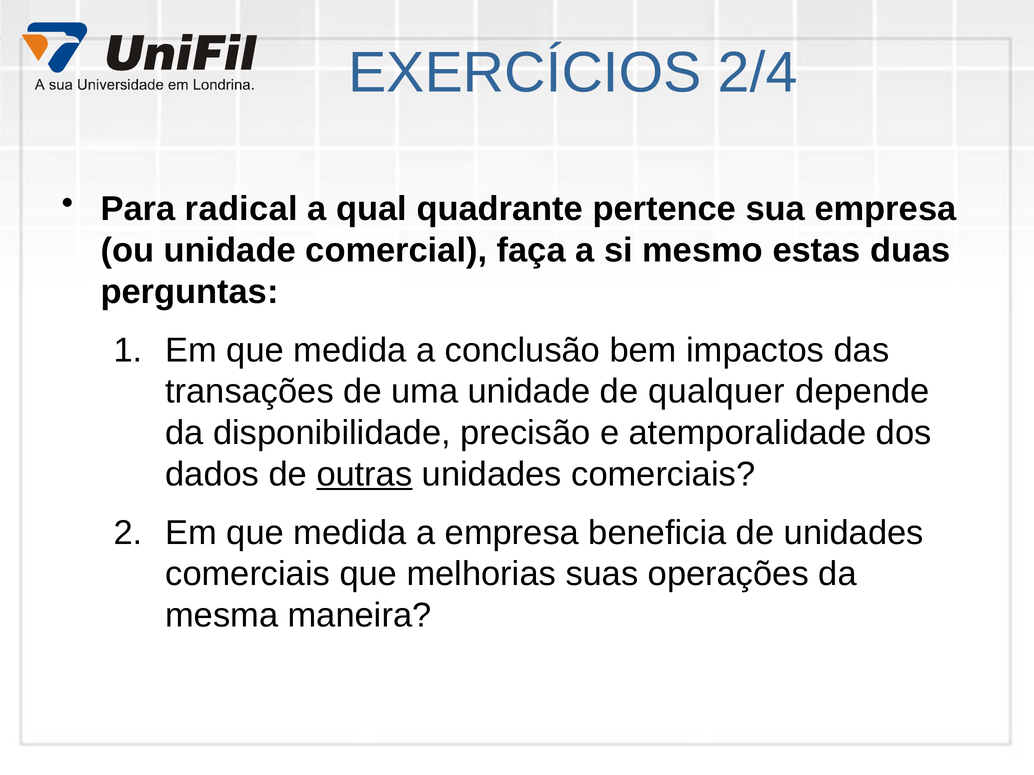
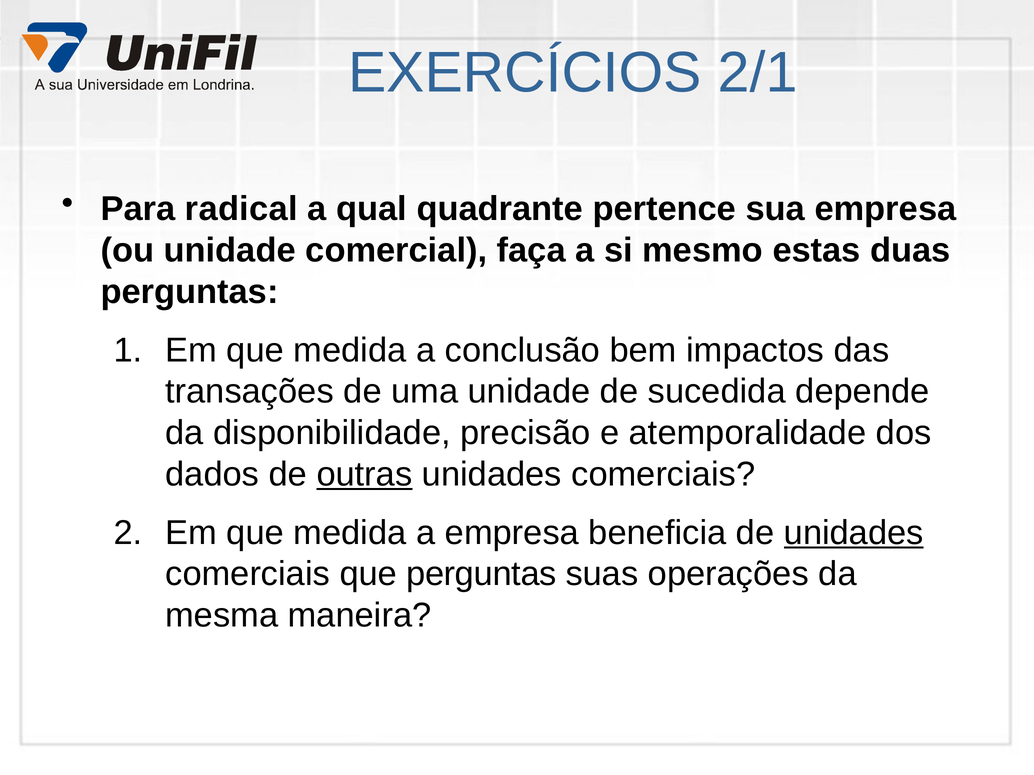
2/4: 2/4 -> 2/1
qualquer: qualquer -> sucedida
unidades at (854, 533) underline: none -> present
que melhorias: melhorias -> perguntas
